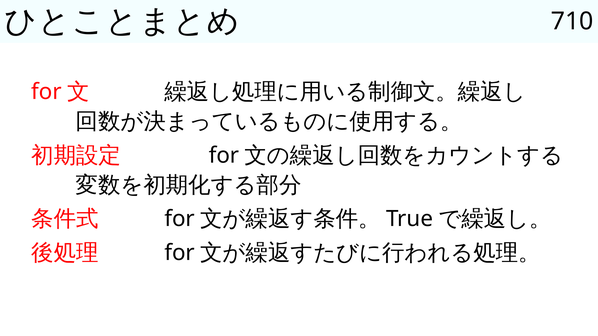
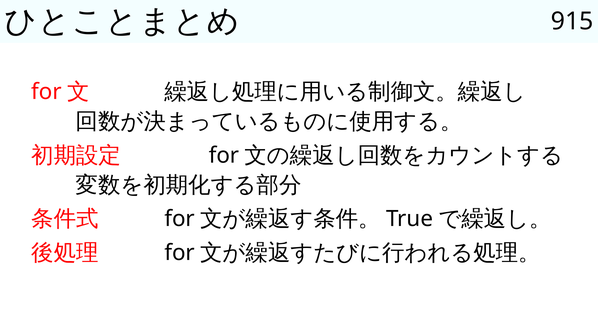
710: 710 -> 915
